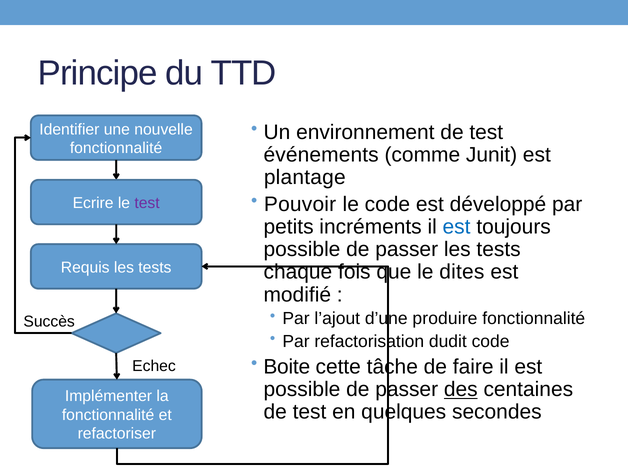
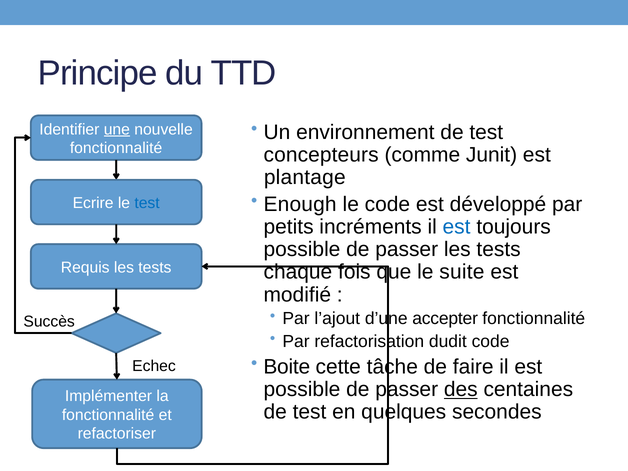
une underline: none -> present
événements: événements -> concepteurs
Pouvoir: Pouvoir -> Enough
test at (147, 203) colour: purple -> blue
dites: dites -> suite
produire: produire -> accepter
